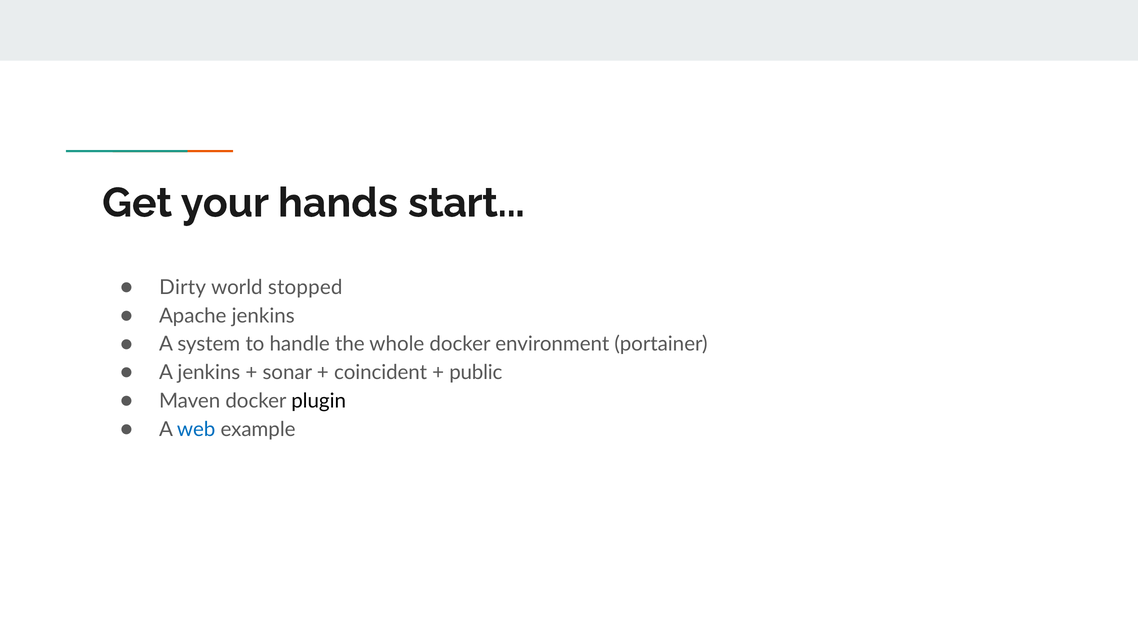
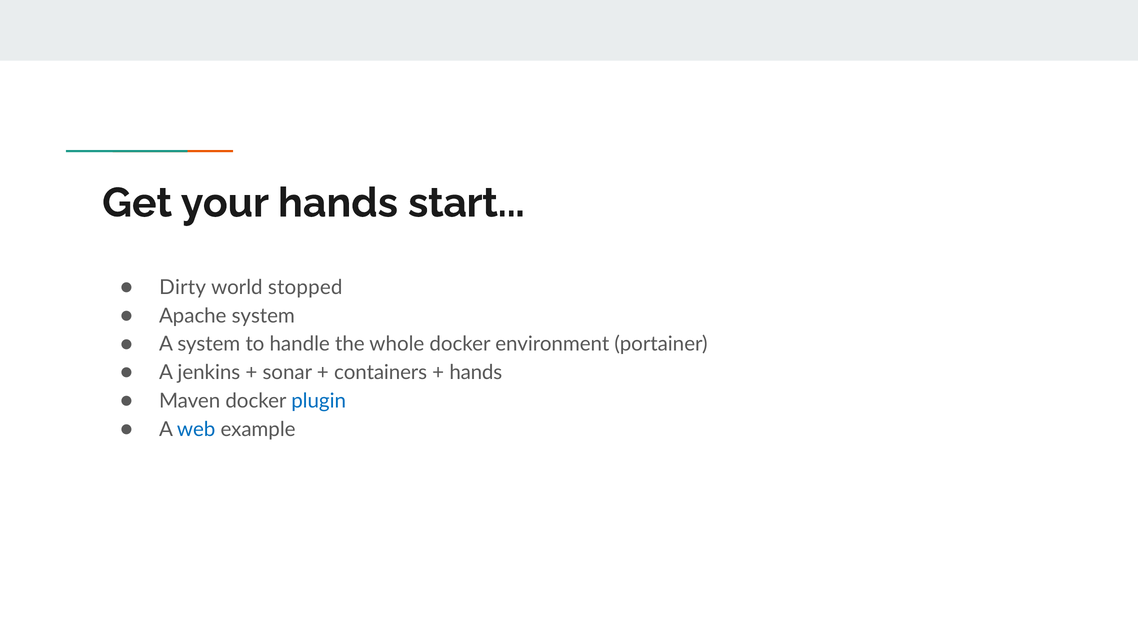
Apache jenkins: jenkins -> system
coincident: coincident -> containers
public at (476, 373): public -> hands
plugin colour: black -> blue
